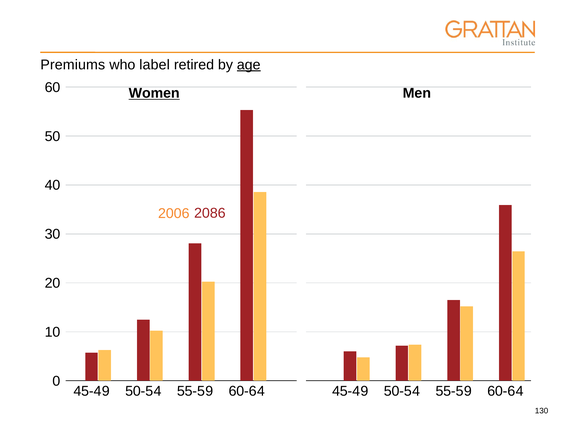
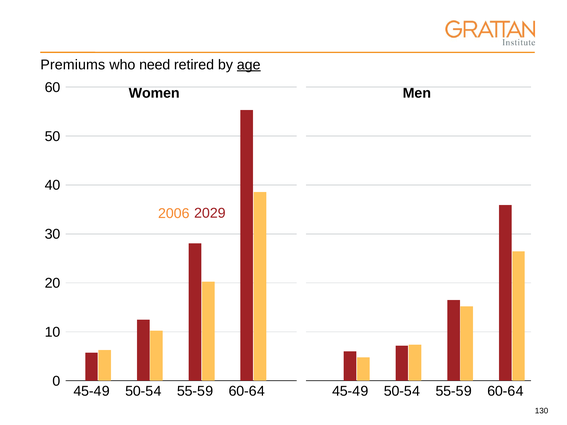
label: label -> need
Women underline: present -> none
2086: 2086 -> 2029
